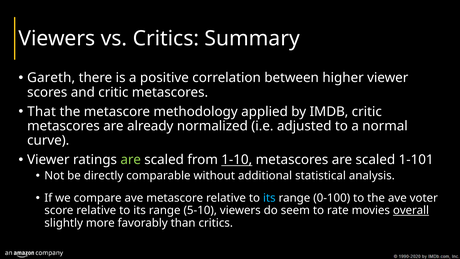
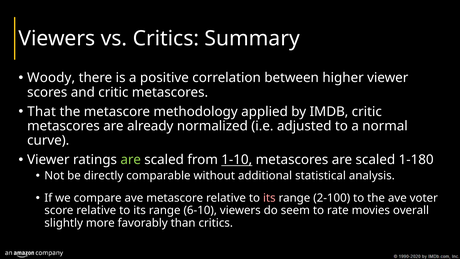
Gareth: Gareth -> Woody
1-101: 1-101 -> 1-180
its at (269, 198) colour: light blue -> pink
0-100: 0-100 -> 2-100
5-10: 5-10 -> 6-10
overall underline: present -> none
